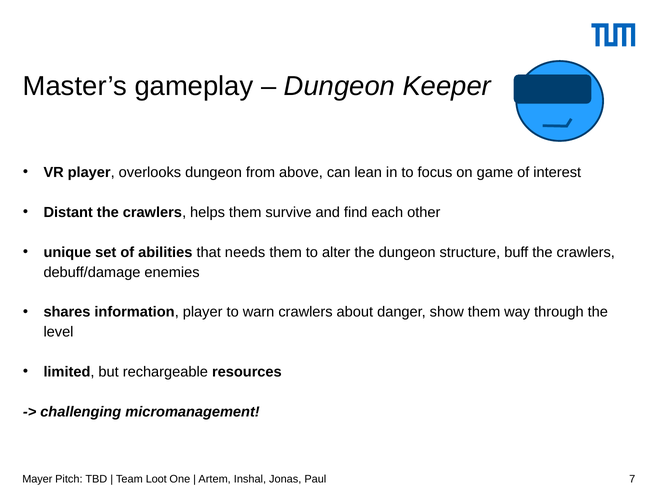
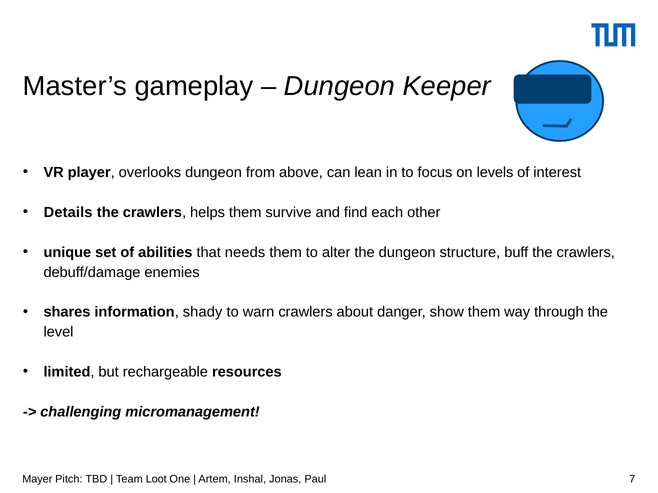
game: game -> levels
Distant: Distant -> Details
information player: player -> shady
